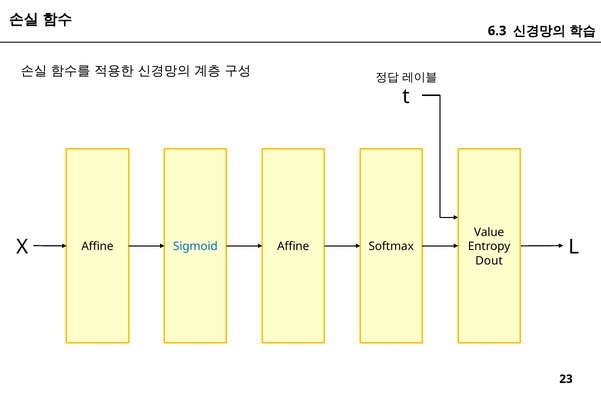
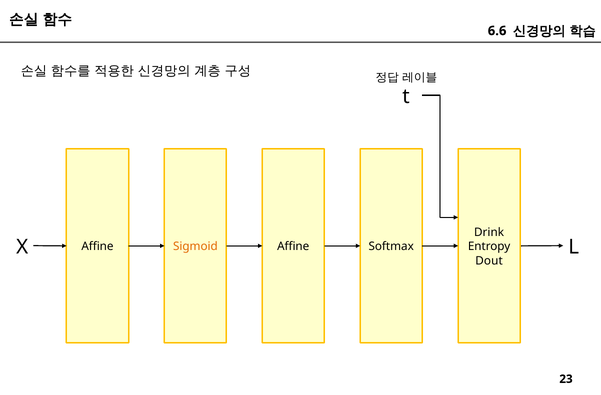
6.3: 6.3 -> 6.6
Value: Value -> Drink
Sigmoid colour: blue -> orange
